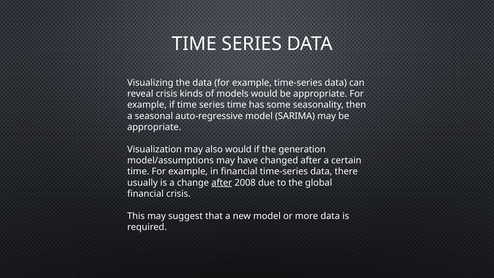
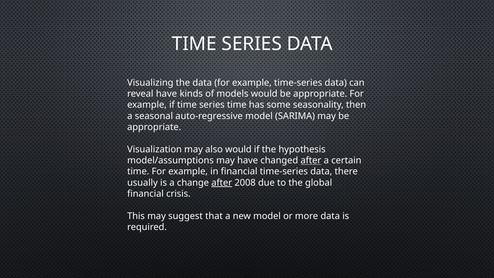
reveal crisis: crisis -> have
generation: generation -> hypothesis
after at (311, 160) underline: none -> present
